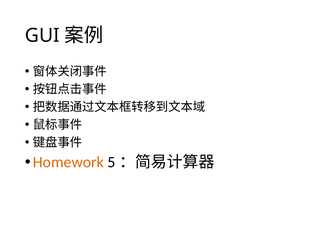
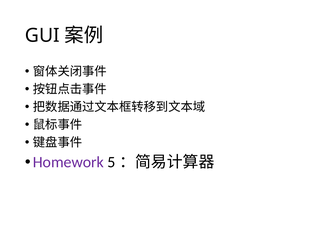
Homework colour: orange -> purple
